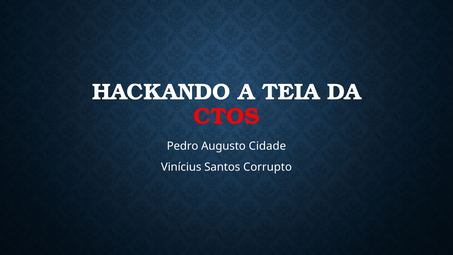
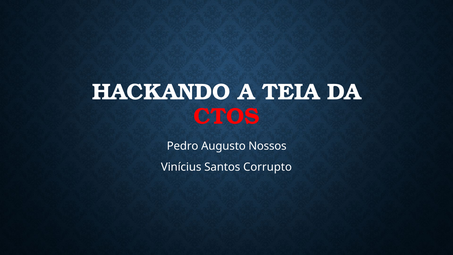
Cidade: Cidade -> Nossos
